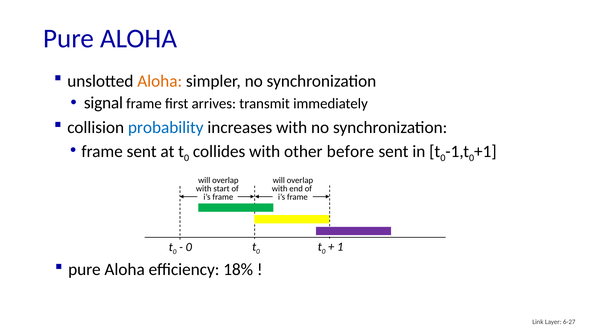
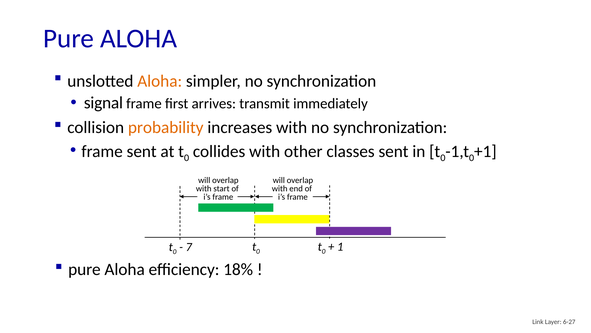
probability colour: blue -> orange
before: before -> classes
0 at (189, 247): 0 -> 7
